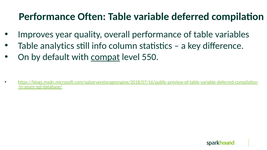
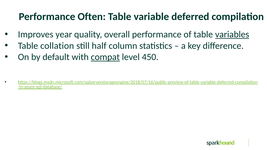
variables underline: none -> present
analytics: analytics -> collation
info: info -> half
550: 550 -> 450
